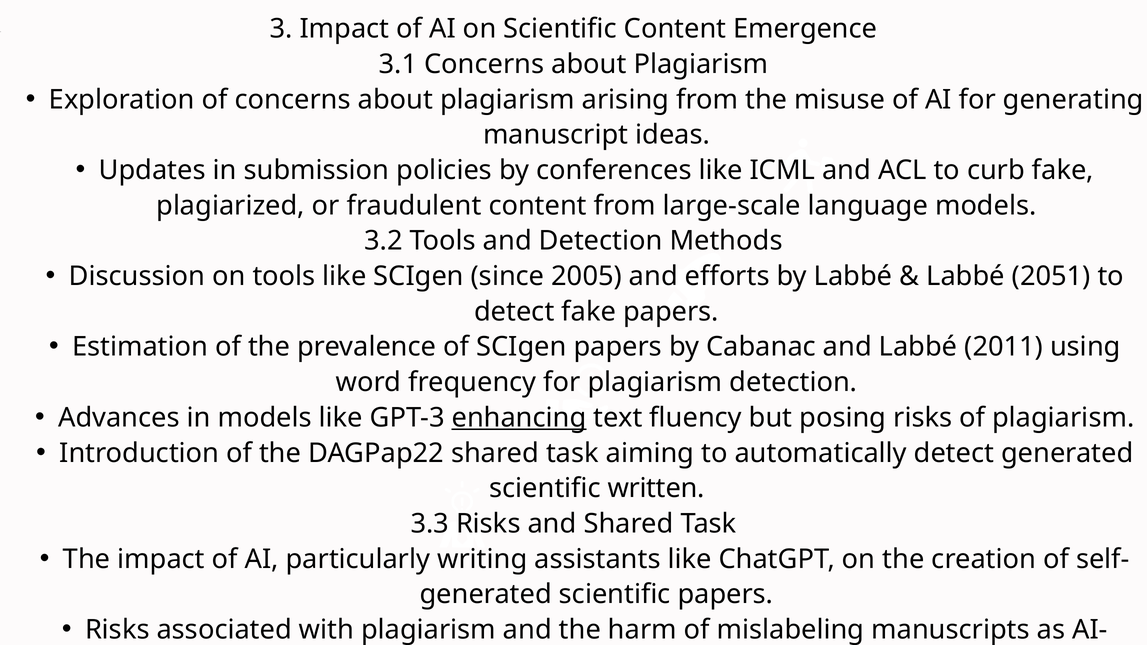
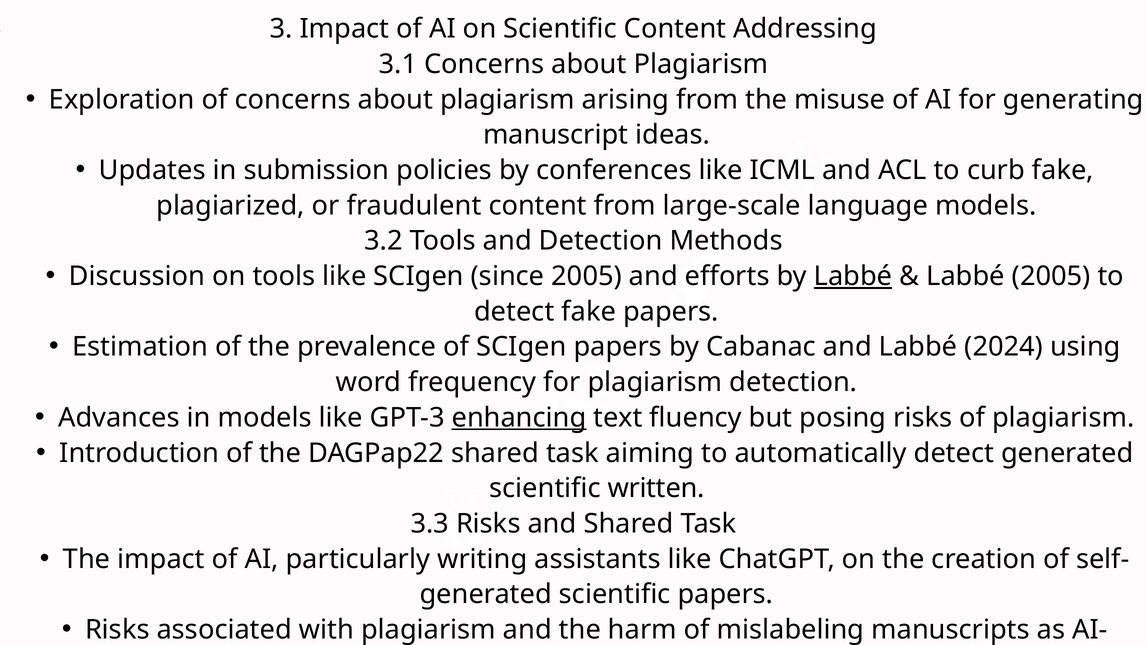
Emergence: Emergence -> Addressing
Labbé at (853, 276) underline: none -> present
Labbé 2051: 2051 -> 2005
2011: 2011 -> 2024
